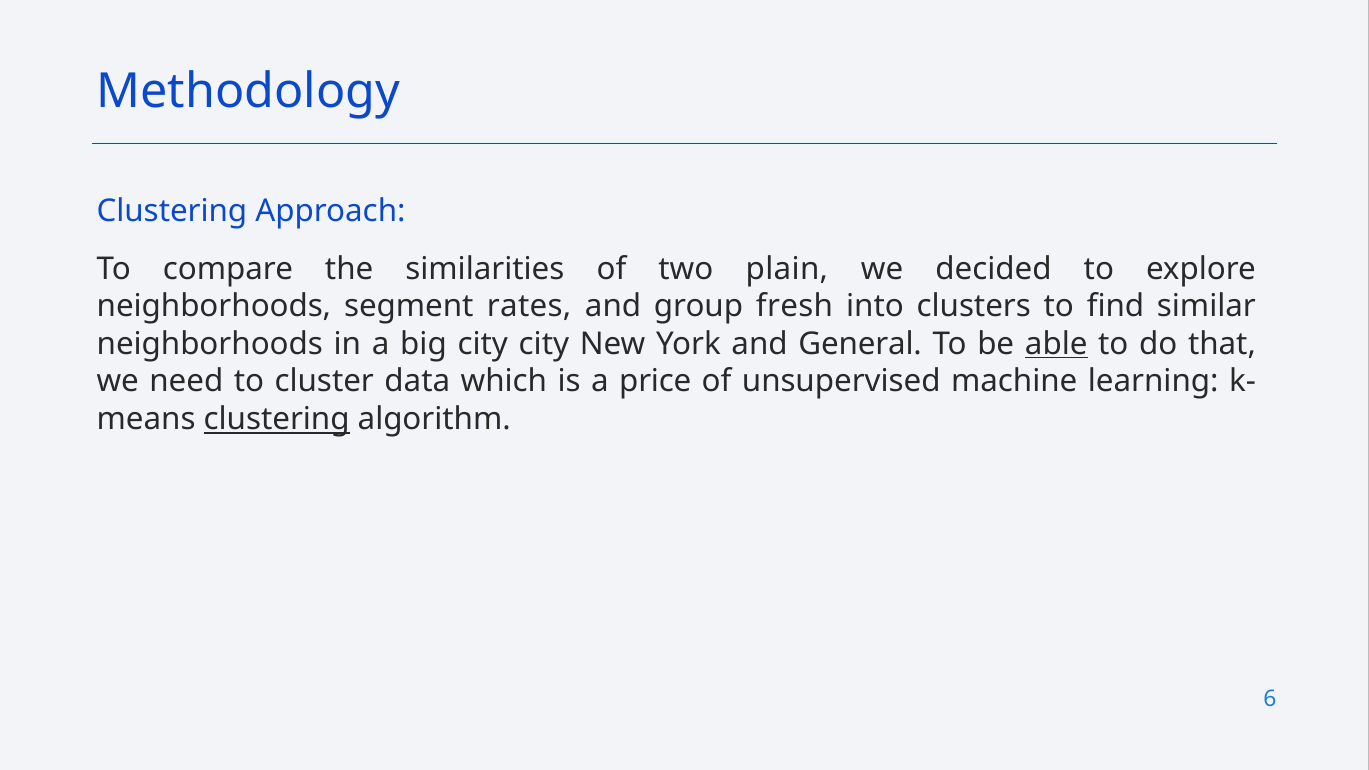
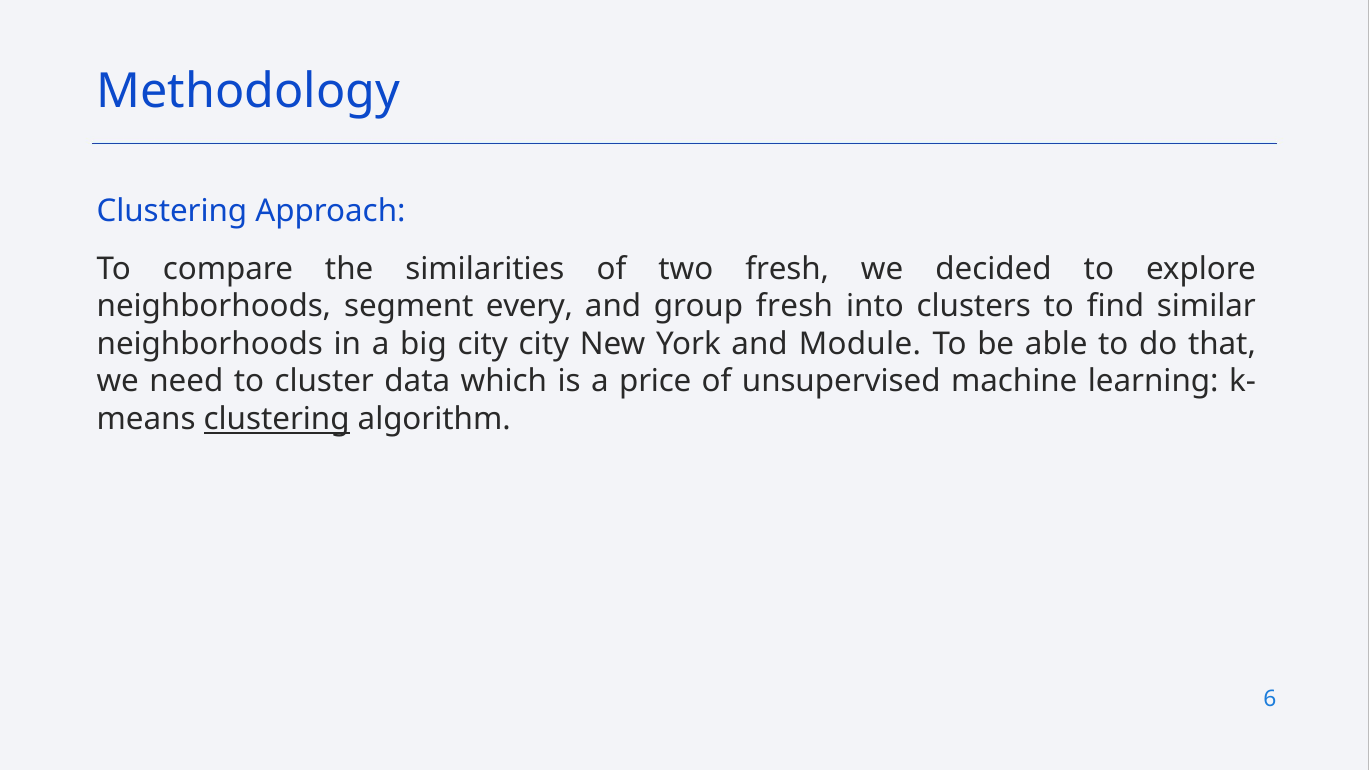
two plain: plain -> fresh
rates: rates -> every
General: General -> Module
able underline: present -> none
